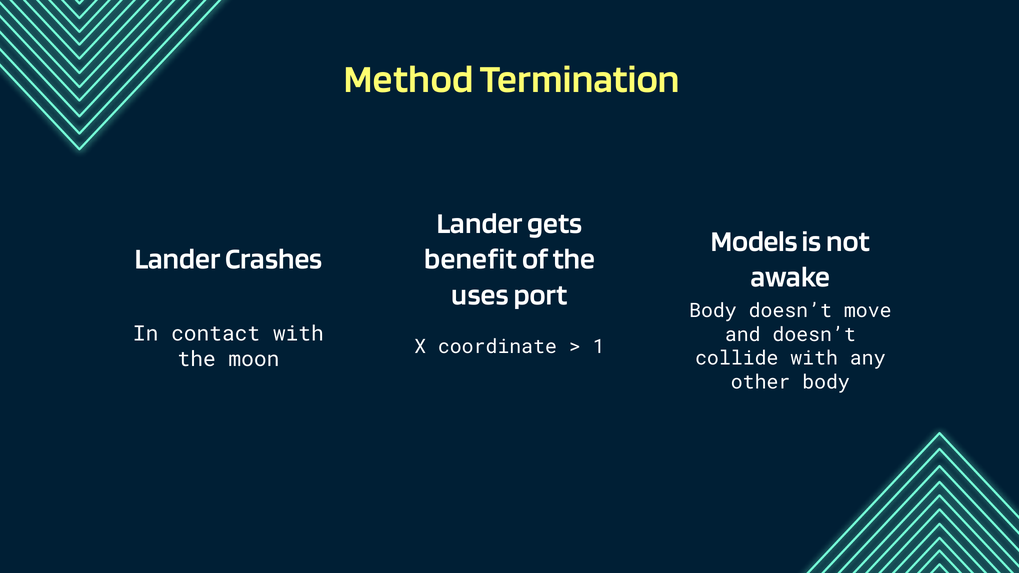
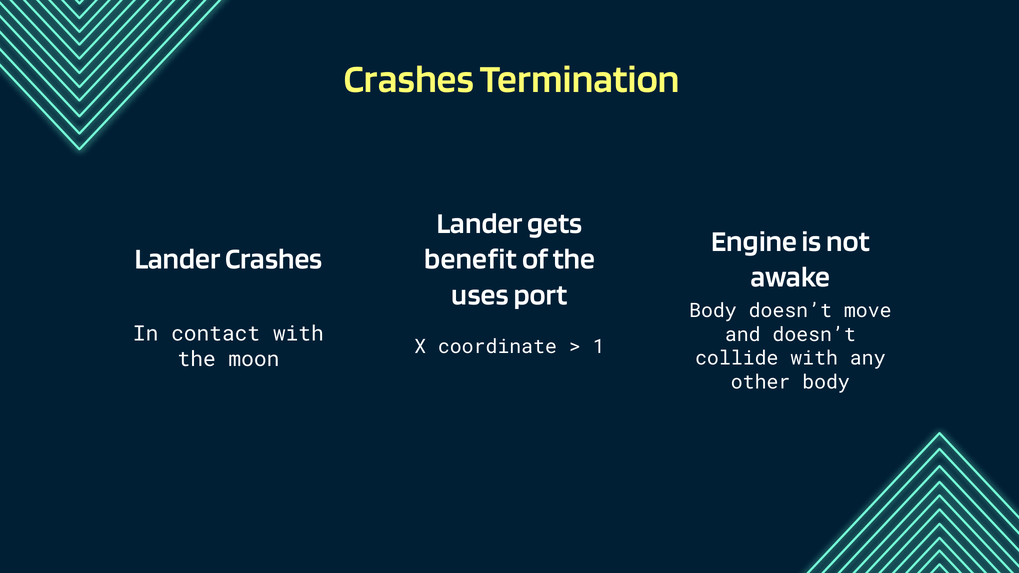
Method at (409, 79): Method -> Crashes
Models: Models -> Engine
